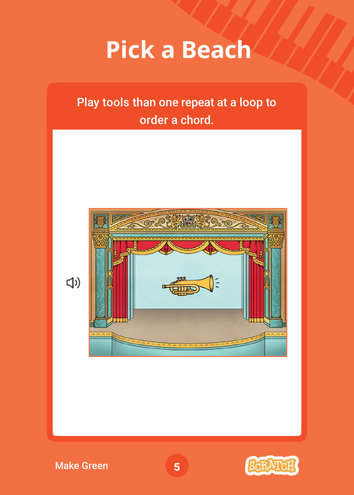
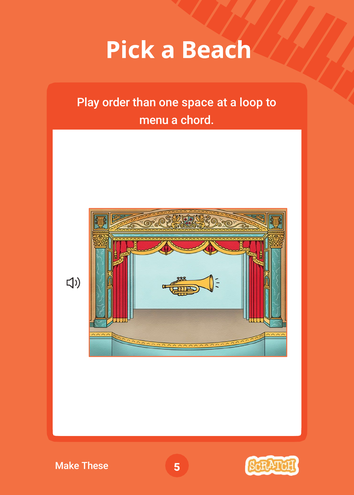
tools: tools -> order
repeat: repeat -> space
order: order -> menu
Green: Green -> These
